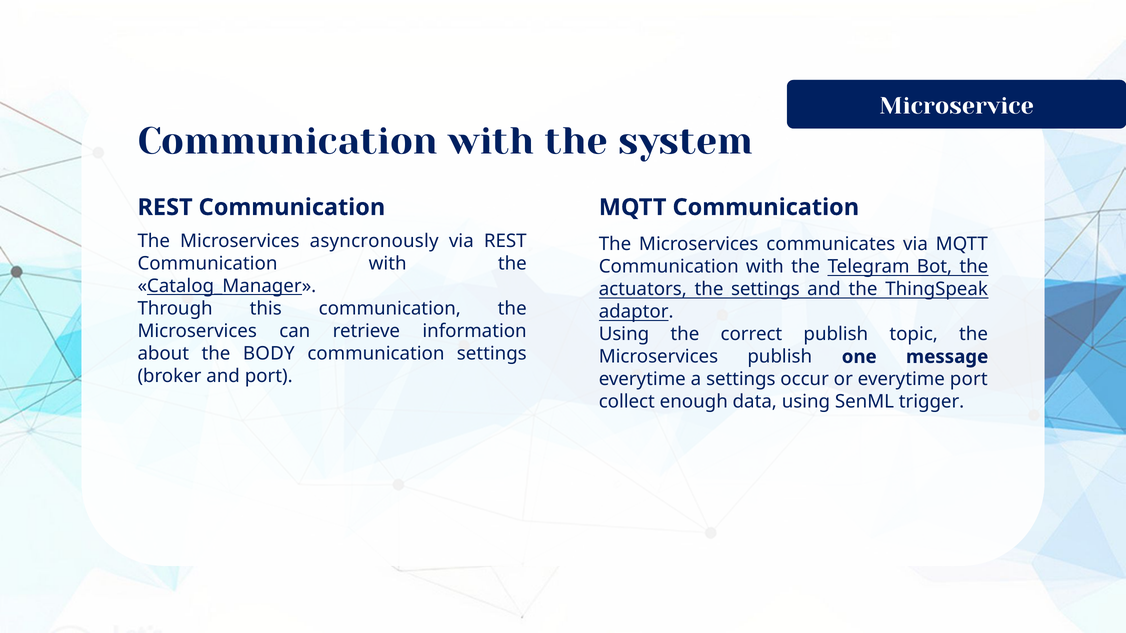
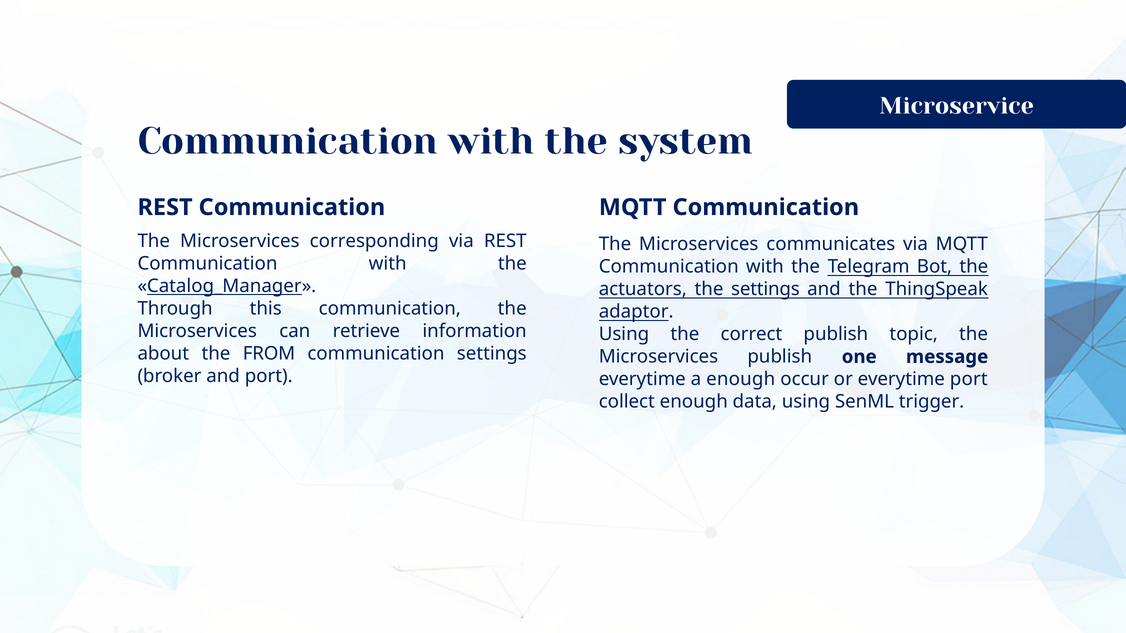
asyncronously: asyncronously -> corresponding
BODY: BODY -> FROM
a settings: settings -> enough
